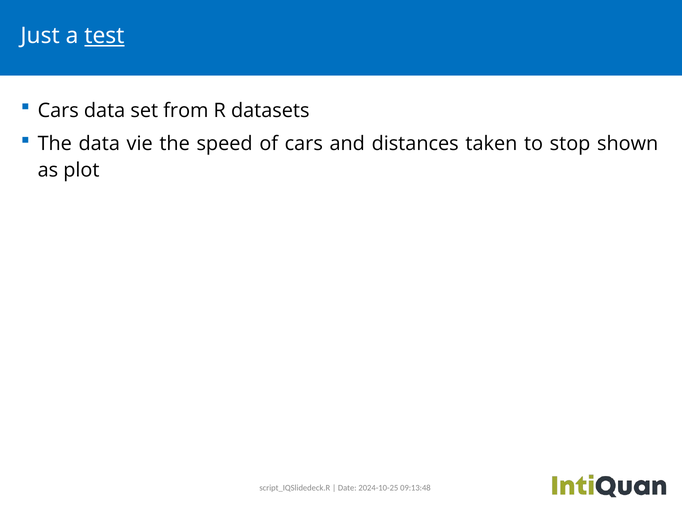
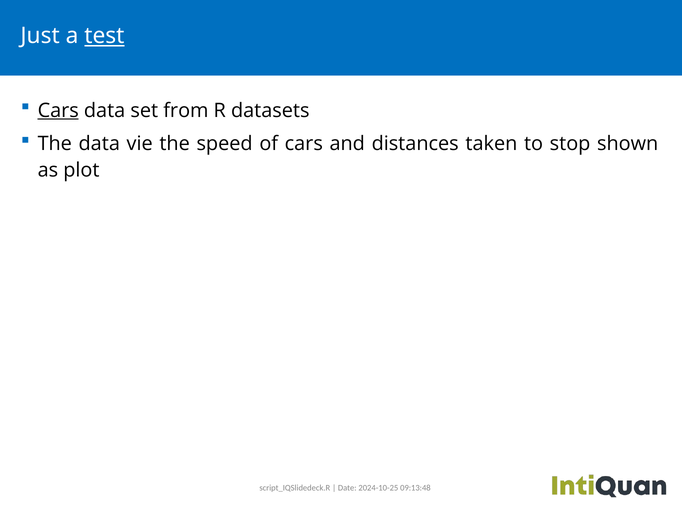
Cars at (58, 111) underline: none -> present
